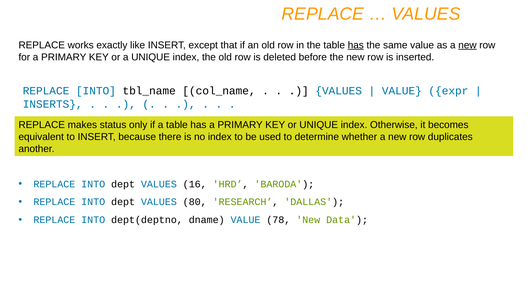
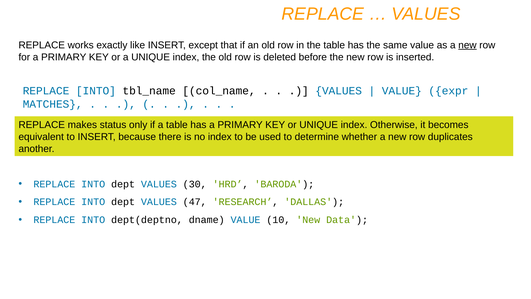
has at (356, 45) underline: present -> none
INSERTS: INSERTS -> MATCHES
16: 16 -> 30
80: 80 -> 47
78: 78 -> 10
